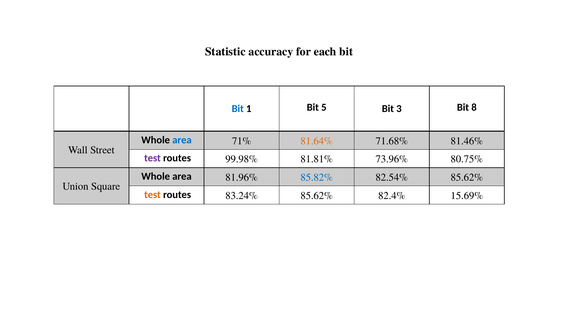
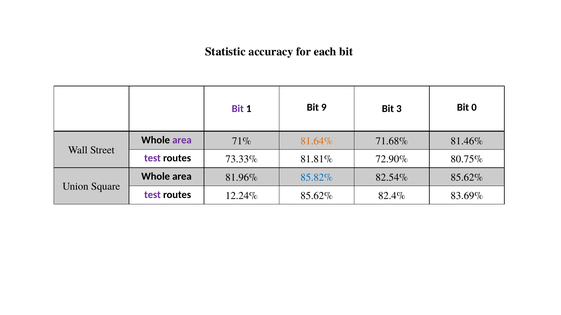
Bit at (238, 109) colour: blue -> purple
5: 5 -> 9
8: 8 -> 0
area at (182, 140) colour: blue -> purple
99.98%: 99.98% -> 73.33%
73.96%: 73.96% -> 72.90%
test at (153, 195) colour: orange -> purple
83.24%: 83.24% -> 12.24%
15.69%: 15.69% -> 83.69%
